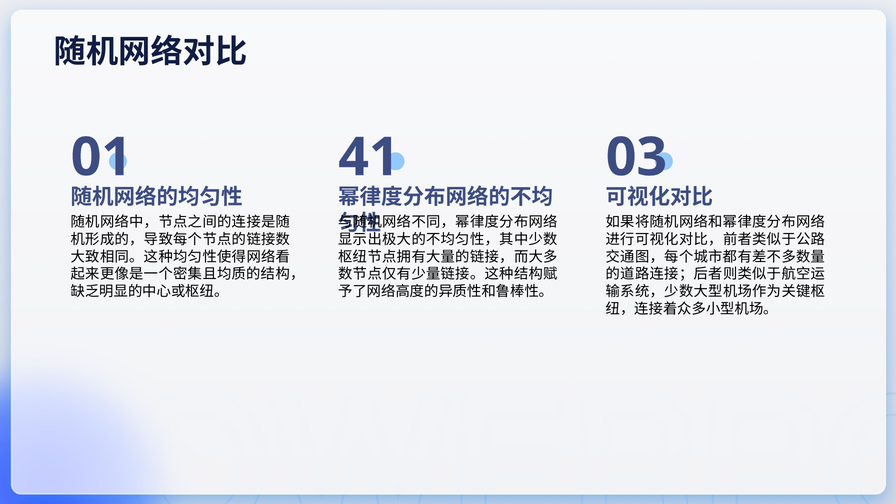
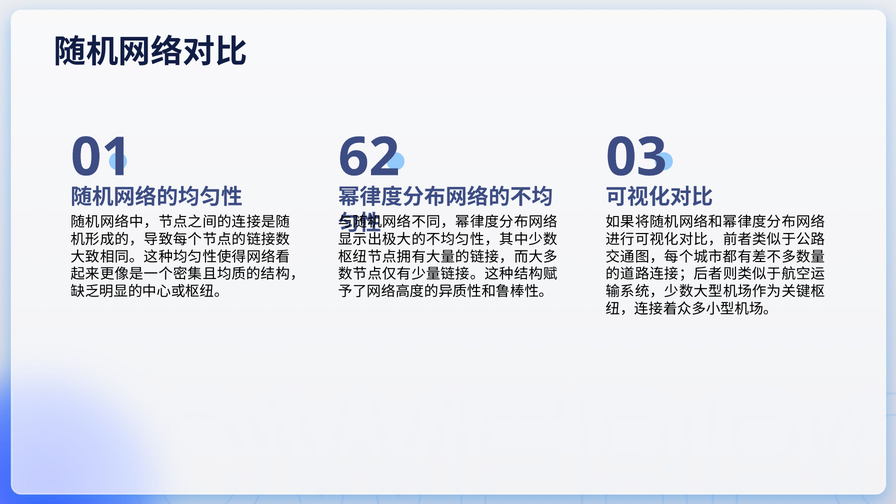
41: 41 -> 62
